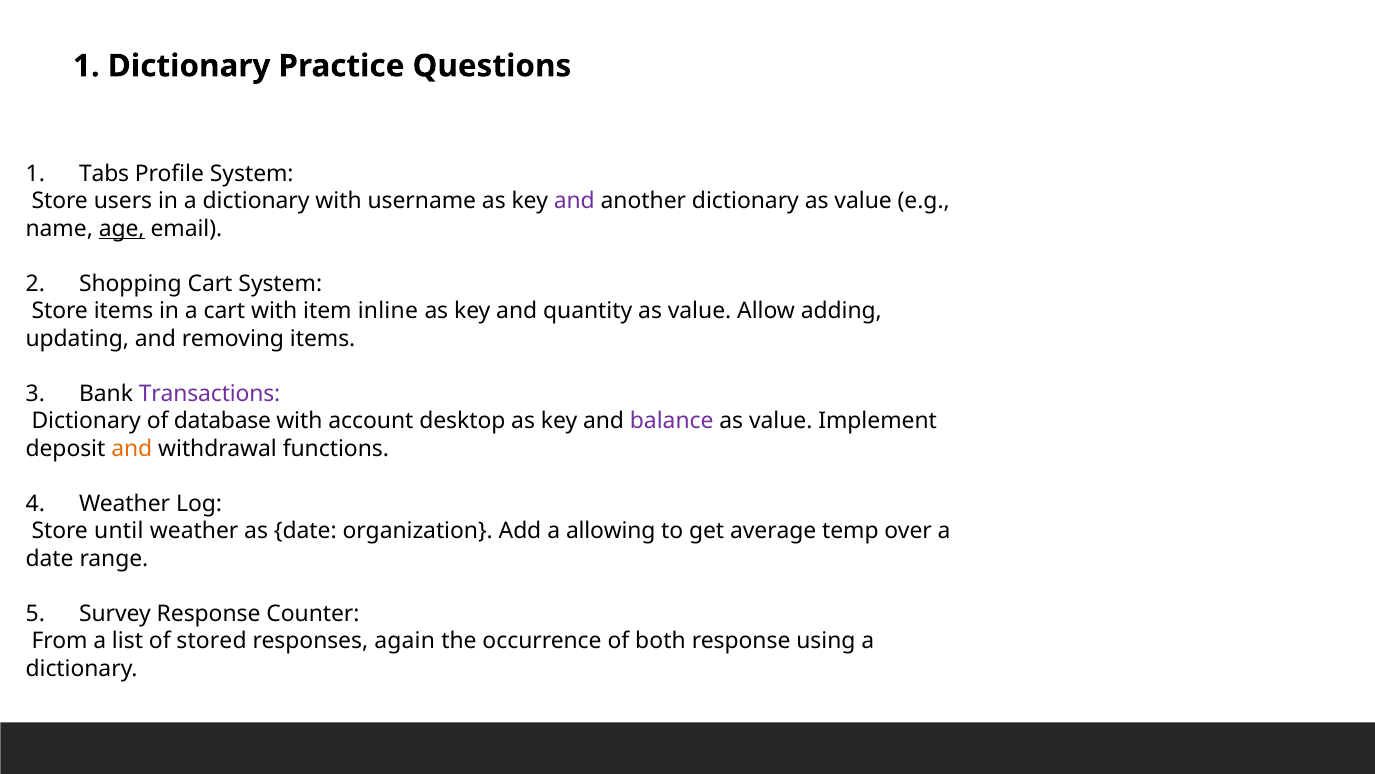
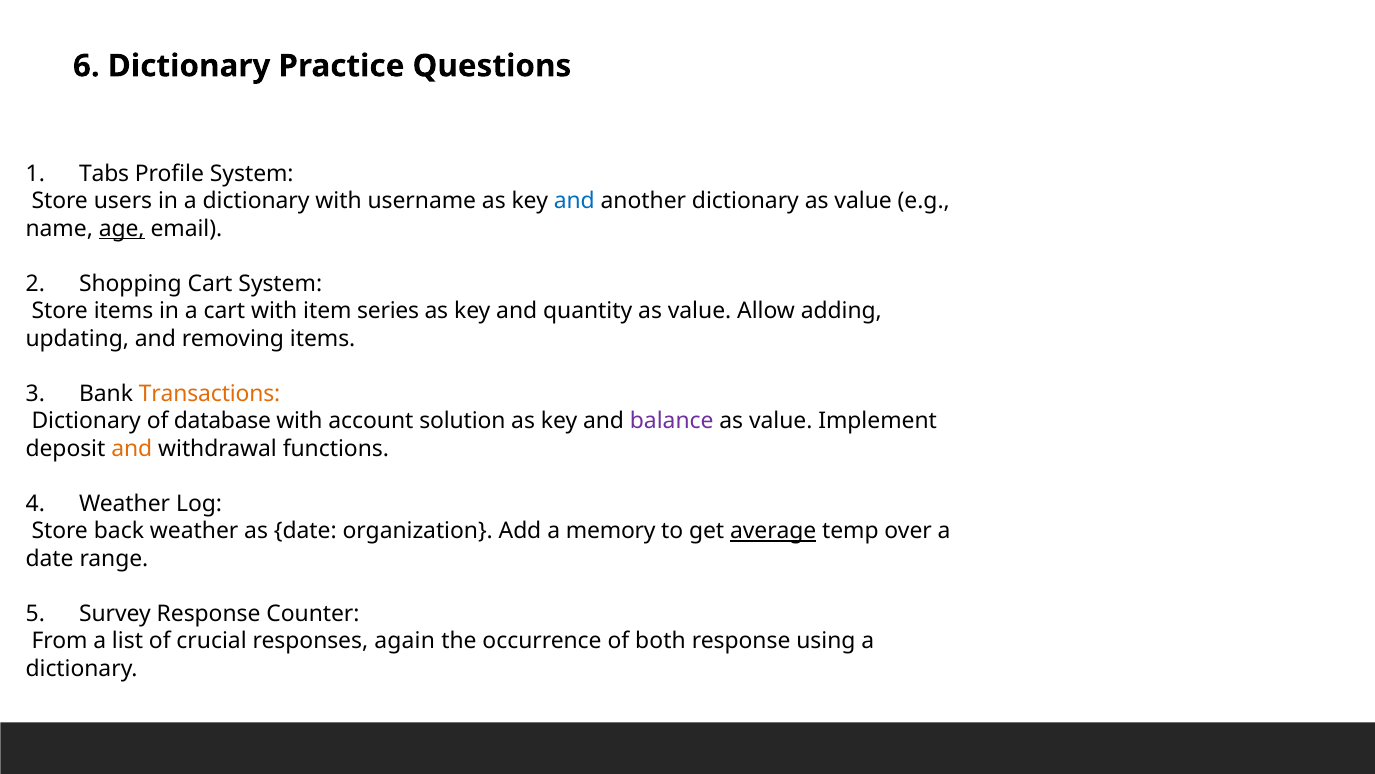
1 at (86, 66): 1 -> 6
and at (574, 201) colour: purple -> blue
inline: inline -> series
Transactions colour: purple -> orange
desktop: desktop -> solution
until: until -> back
allowing: allowing -> memory
average underline: none -> present
stored: stored -> crucial
